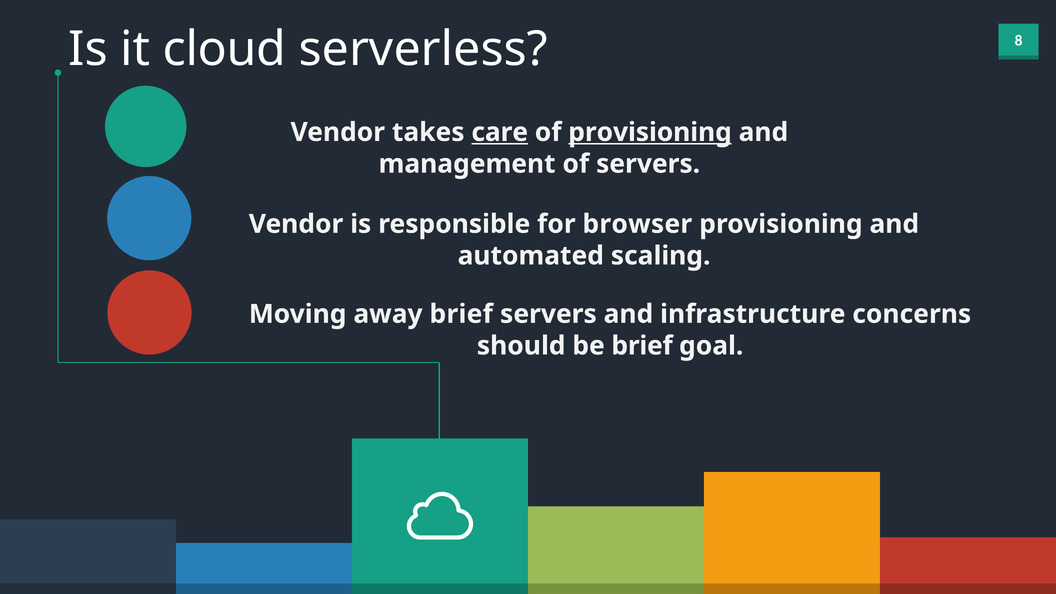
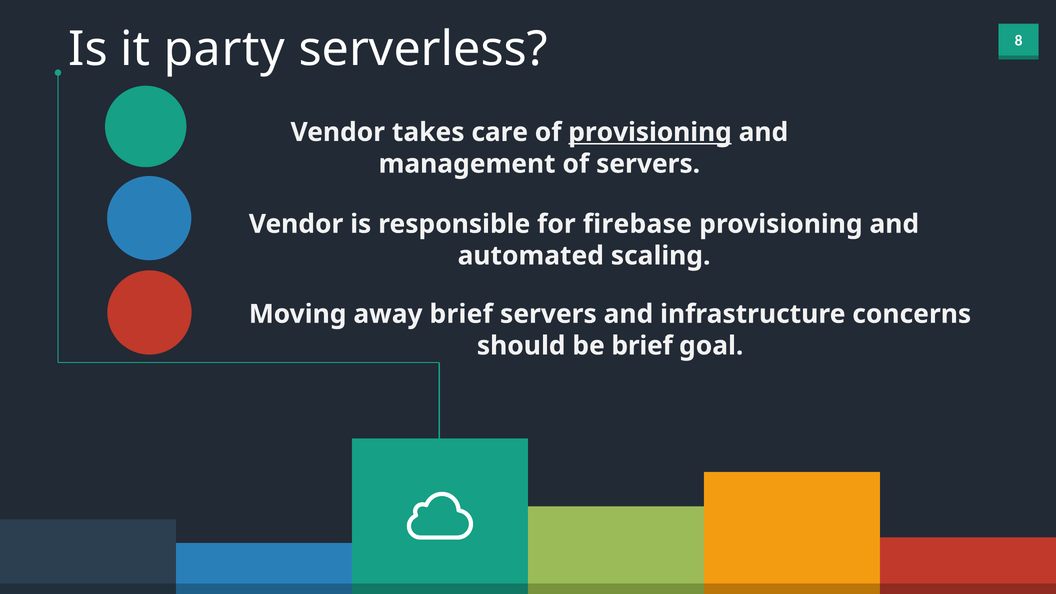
cloud: cloud -> party
care underline: present -> none
browser: browser -> firebase
